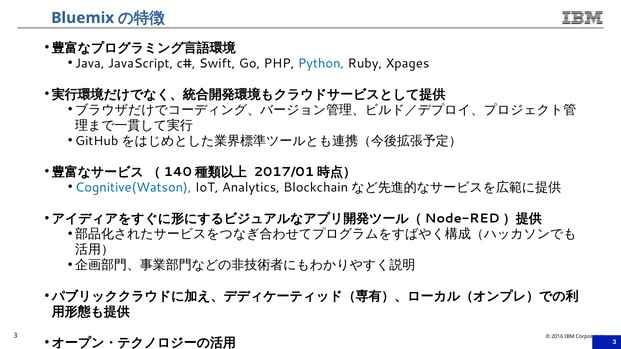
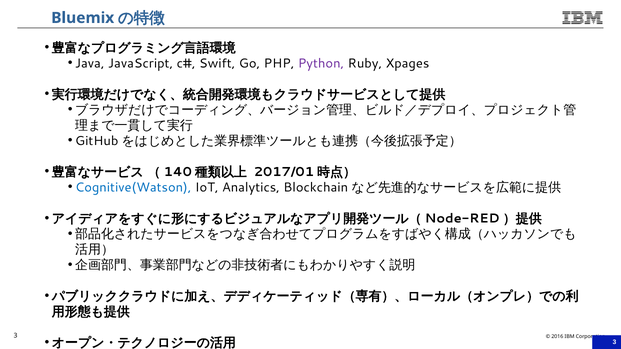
Python colour: blue -> purple
